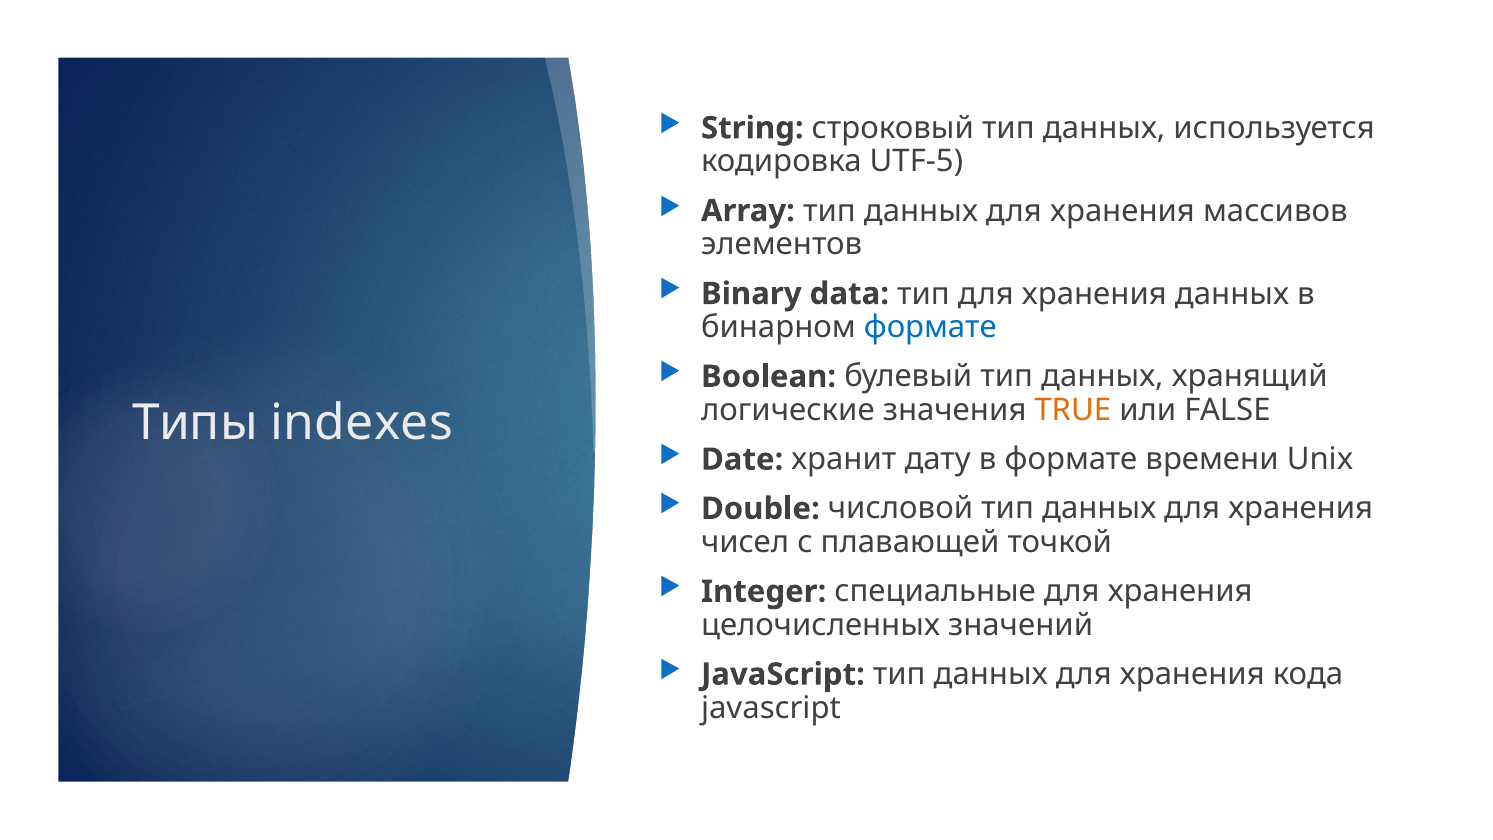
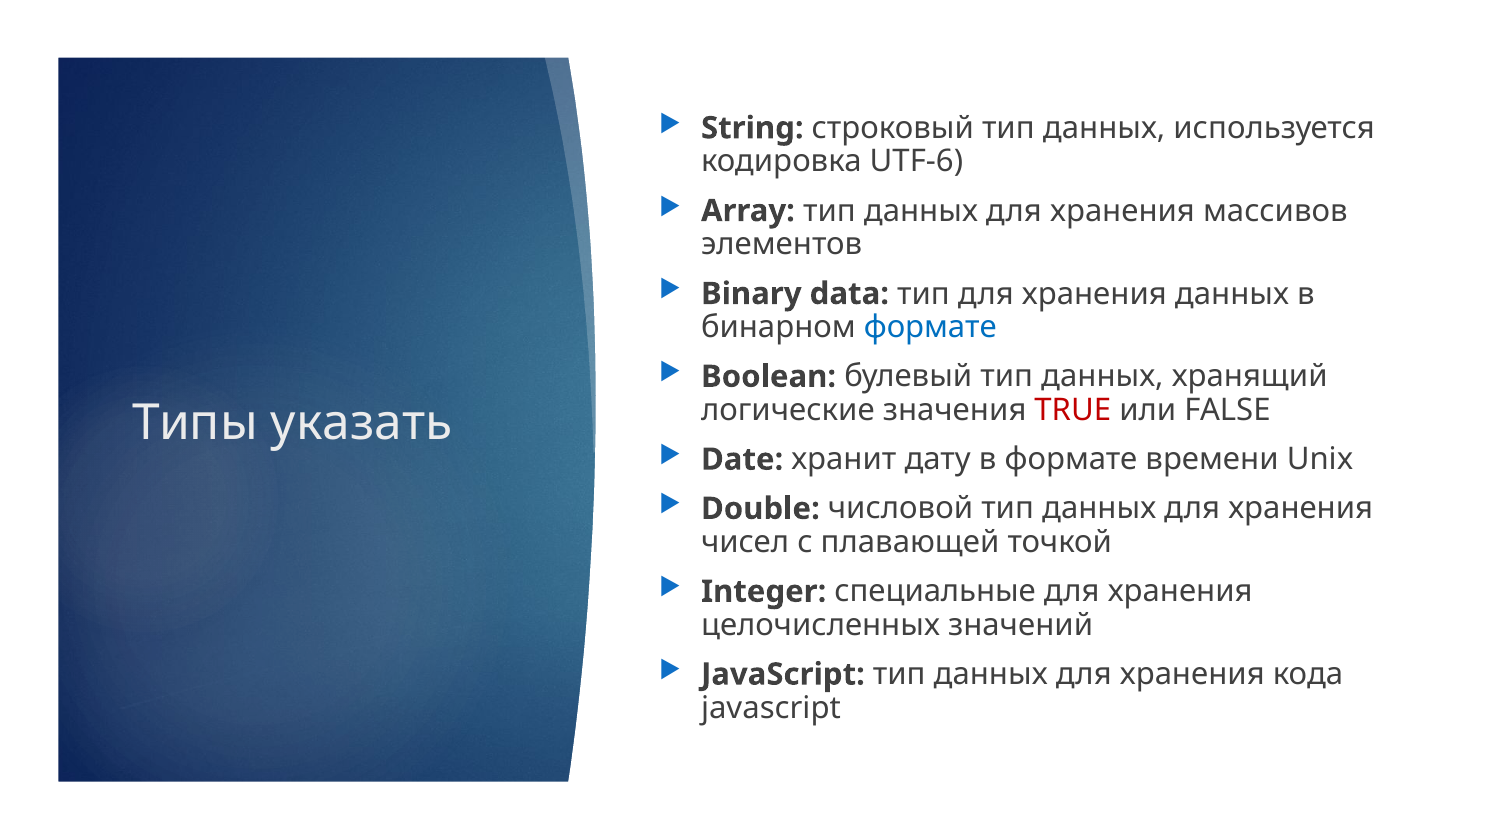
UTF-5: UTF-5 -> UTF-6
TRUE colour: orange -> red
indexes: indexes -> указать
